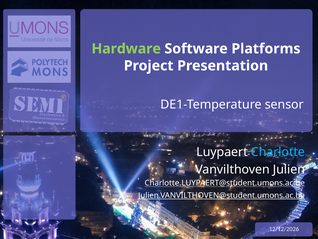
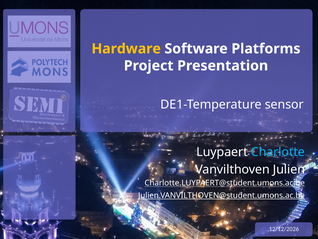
Hardware colour: light green -> yellow
